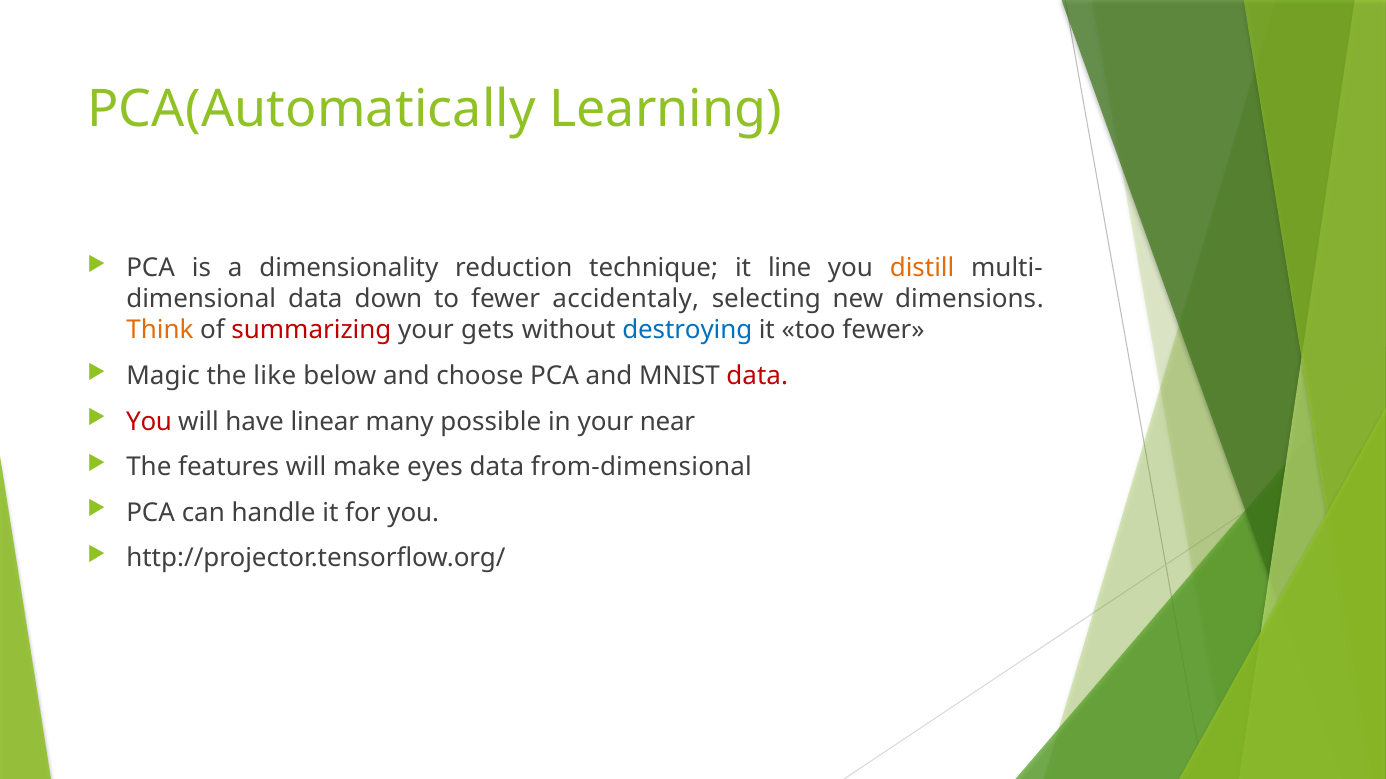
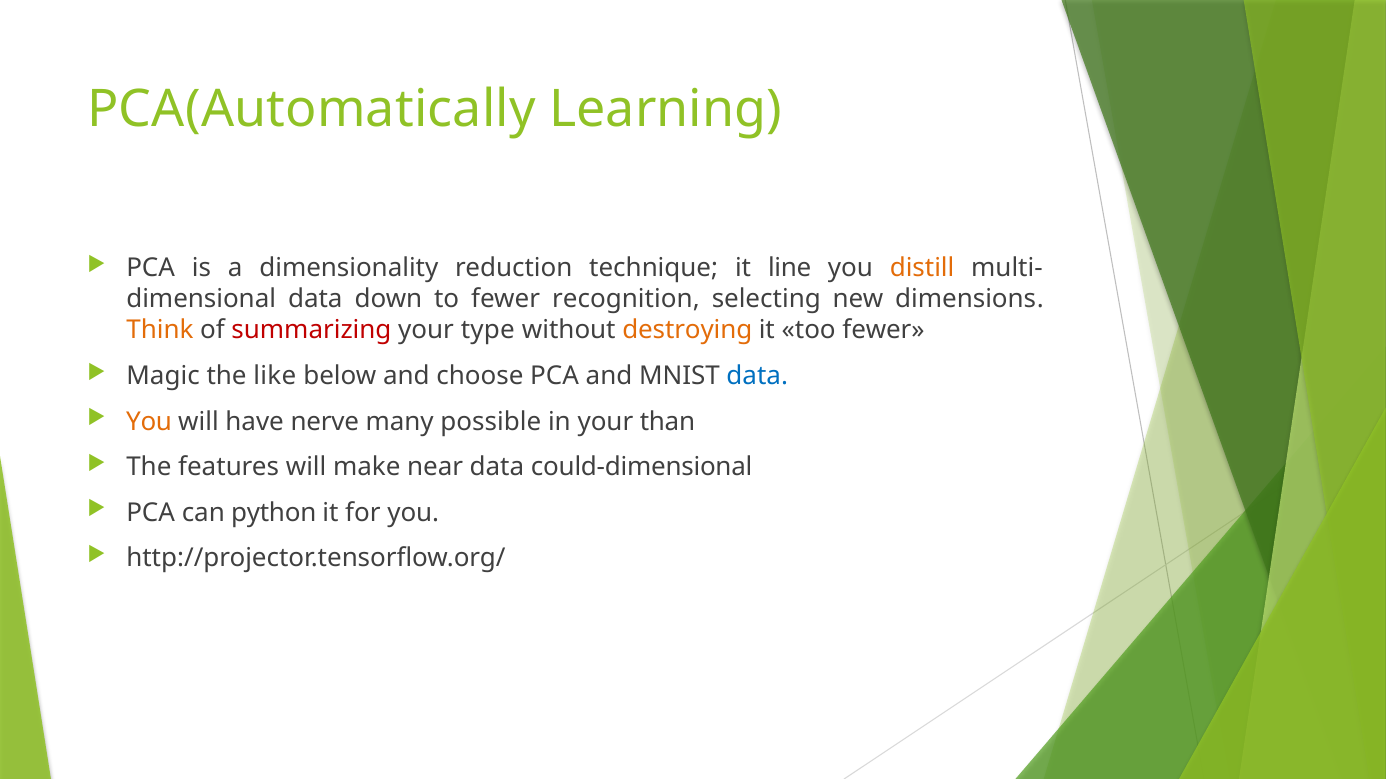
accidentaly: accidentaly -> recognition
gets: gets -> type
destroying colour: blue -> orange
data at (757, 376) colour: red -> blue
You at (149, 422) colour: red -> orange
linear: linear -> nerve
near: near -> than
eyes: eyes -> near
from-dimensional: from-dimensional -> could-dimensional
handle: handle -> python
